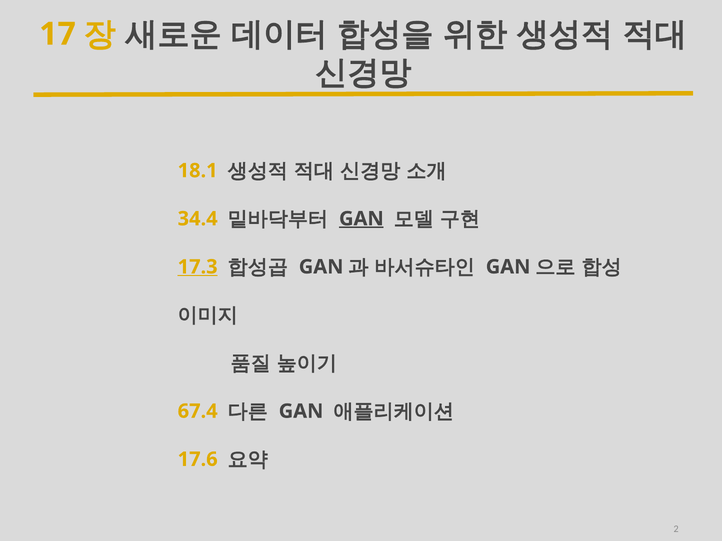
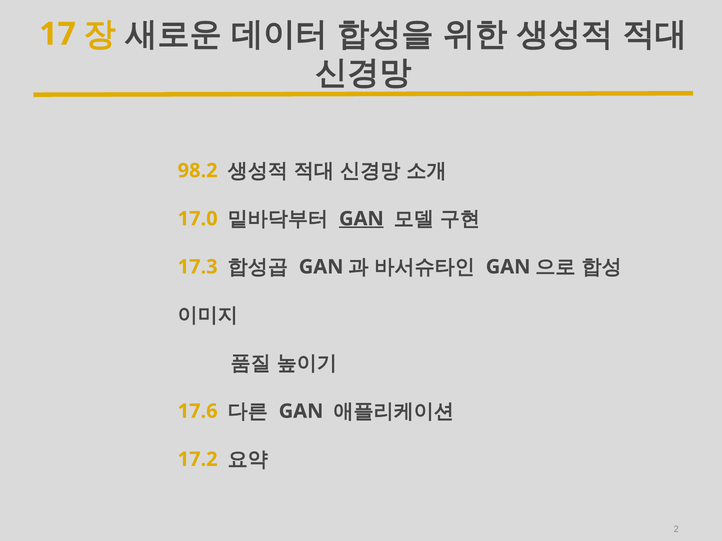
18.1: 18.1 -> 98.2
34.4: 34.4 -> 17.0
17.3 underline: present -> none
67.4: 67.4 -> 17.6
17.6: 17.6 -> 17.2
